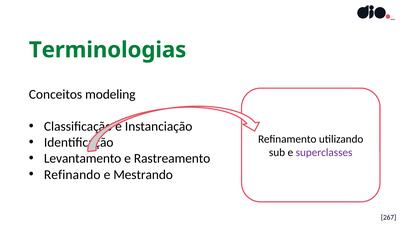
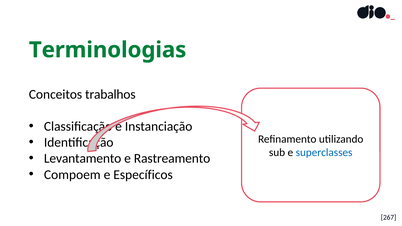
modeling: modeling -> trabalhos
superclasses colour: purple -> blue
Refinando: Refinando -> Compoem
Mestrando: Mestrando -> Específicos
